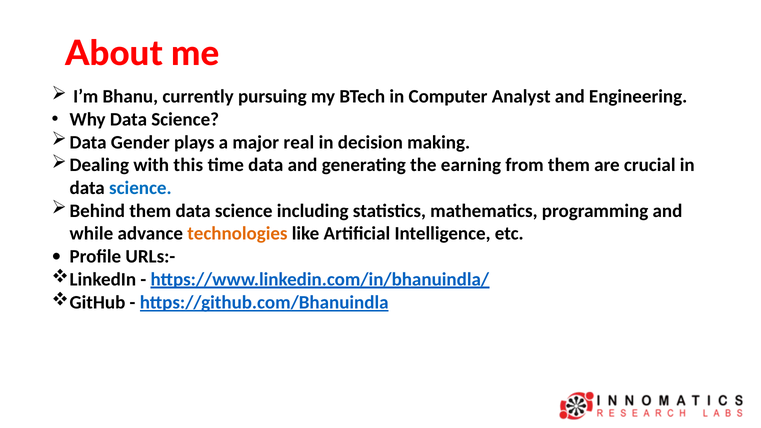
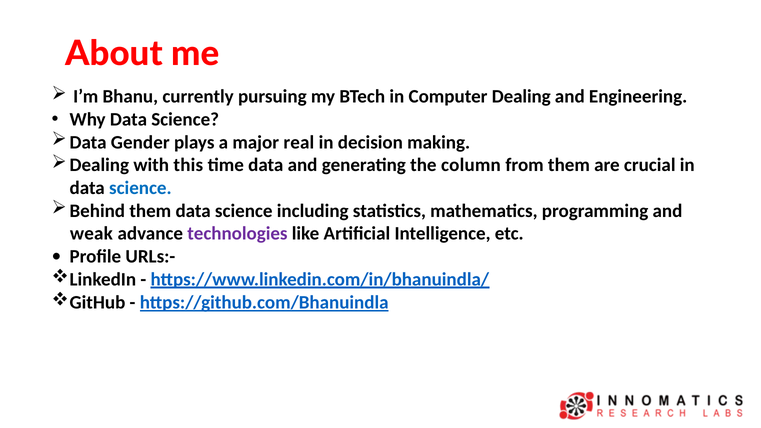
Computer Analyst: Analyst -> Dealing
earning: earning -> column
while: while -> weak
technologies colour: orange -> purple
